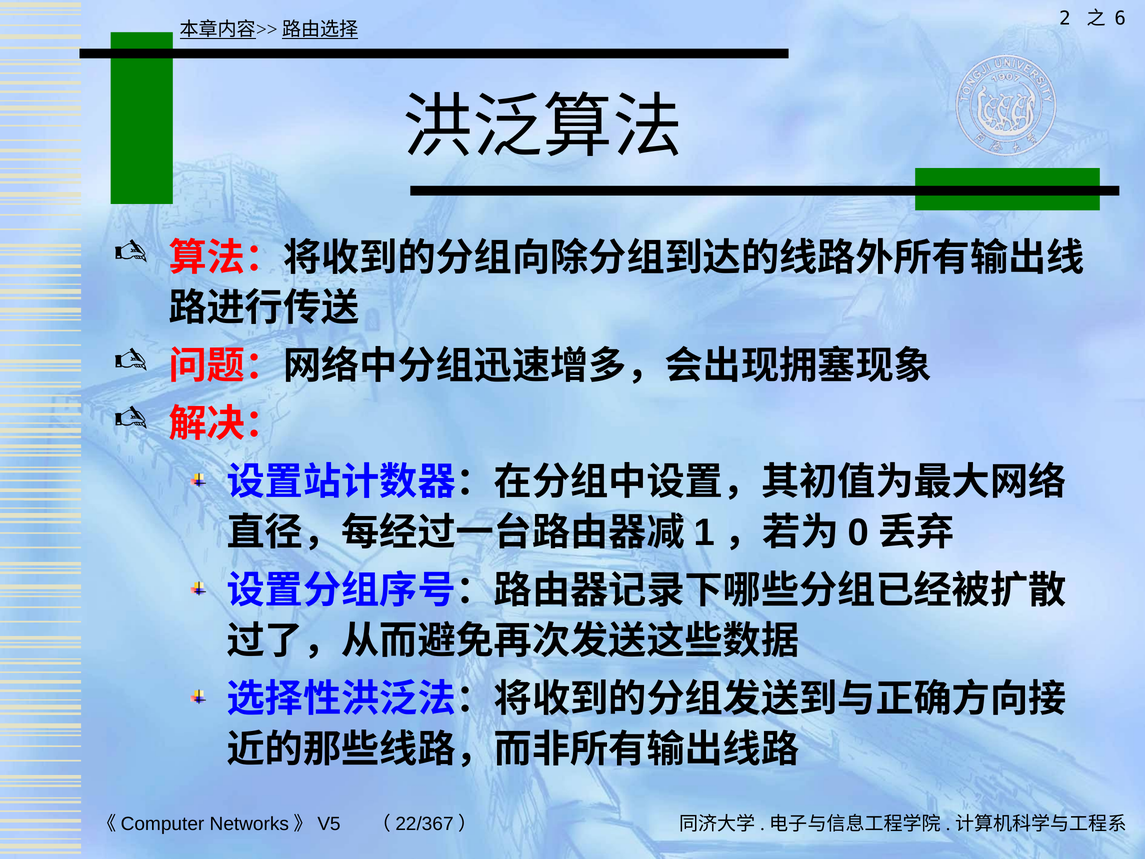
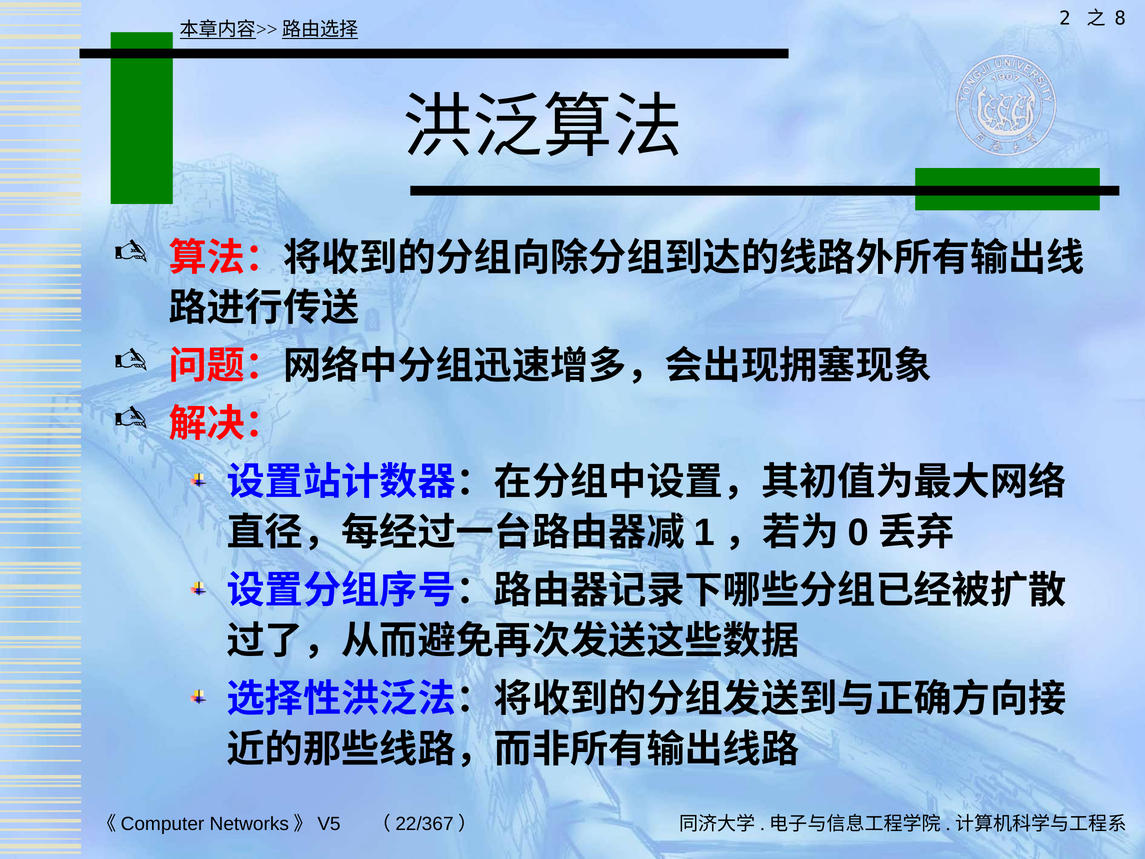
6: 6 -> 8
